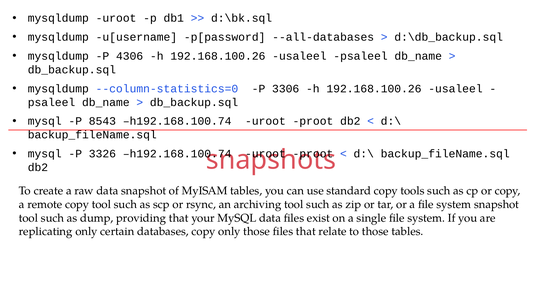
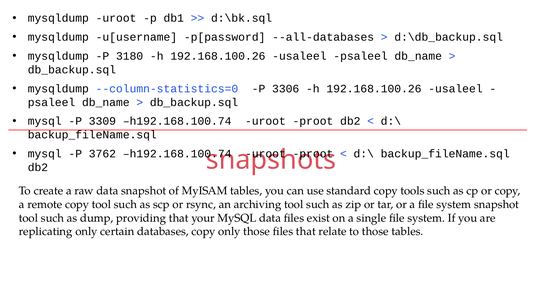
4306: 4306 -> 3180
8543: 8543 -> 3309
3326: 3326 -> 3762
